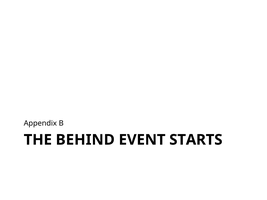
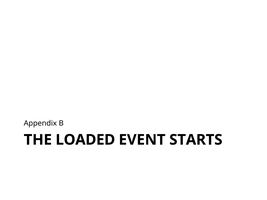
BEHIND: BEHIND -> LOADED
